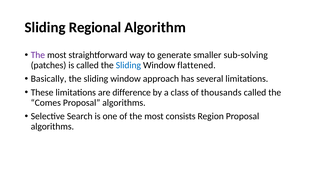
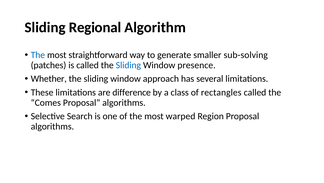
The at (38, 55) colour: purple -> blue
flattened: flattened -> presence
Basically: Basically -> Whether
thousands: thousands -> rectangles
consists: consists -> warped
